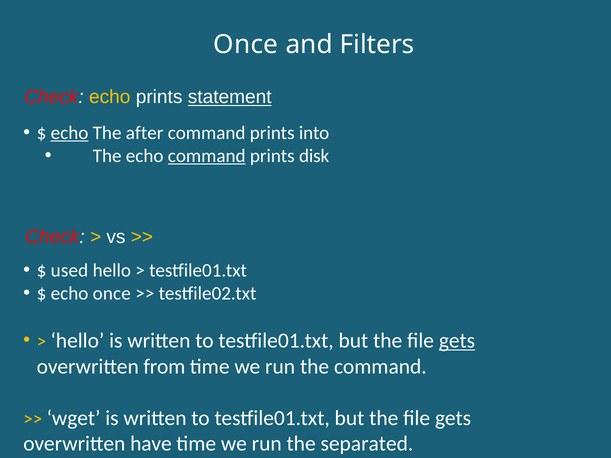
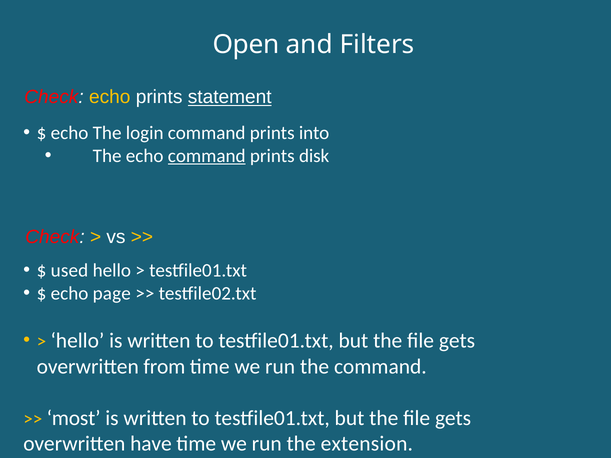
Once at (246, 45): Once -> Open
echo at (70, 133) underline: present -> none
after: after -> login
echo once: once -> page
gets at (457, 341) underline: present -> none
wget: wget -> most
separated: separated -> extension
